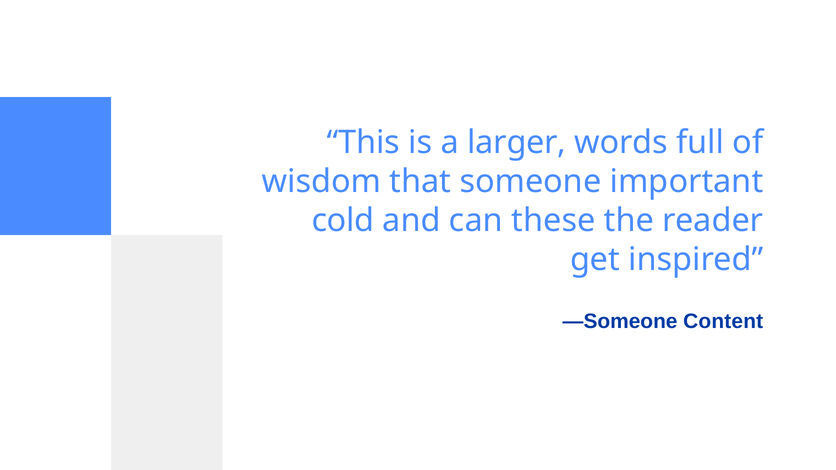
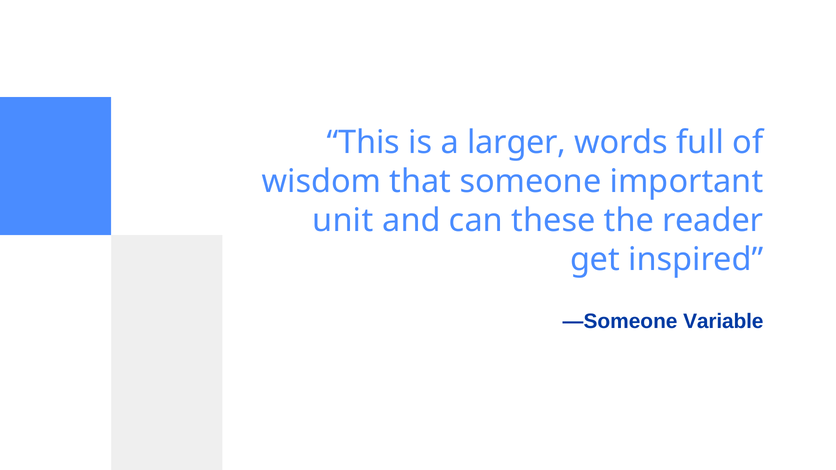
cold: cold -> unit
Content: Content -> Variable
